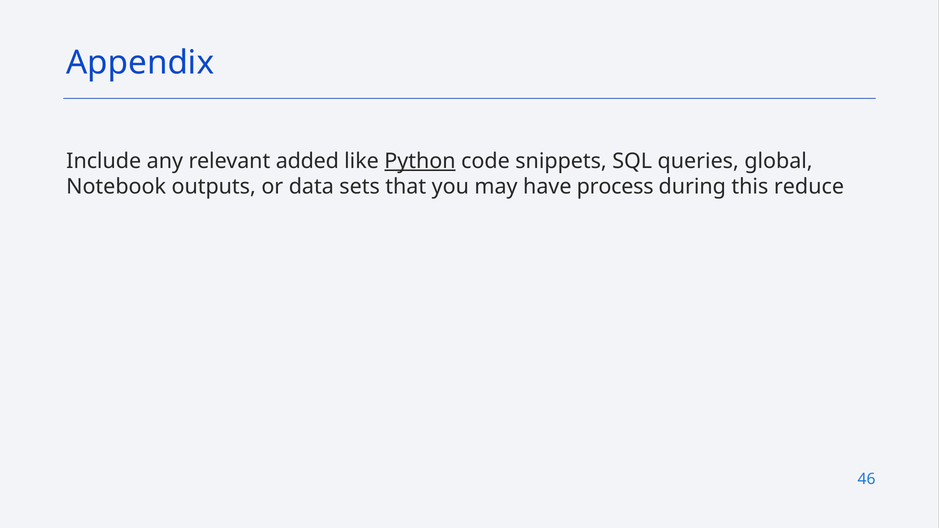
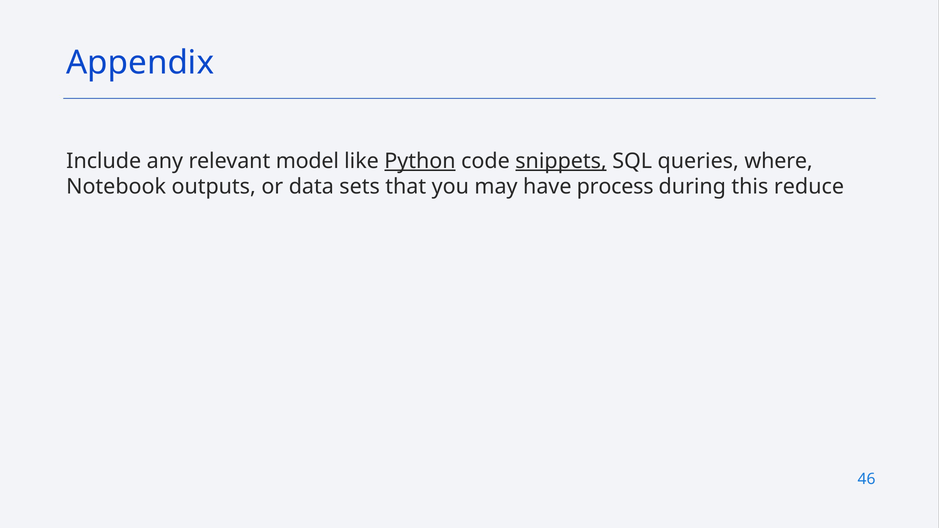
added: added -> model
snippets underline: none -> present
global: global -> where
